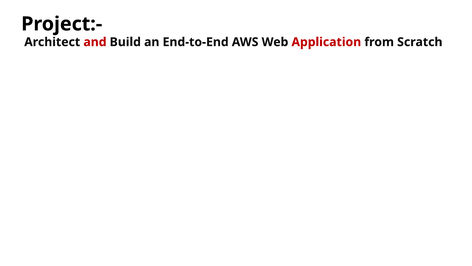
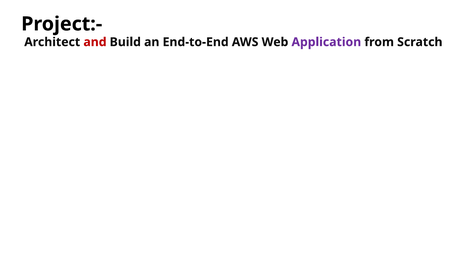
Application colour: red -> purple
